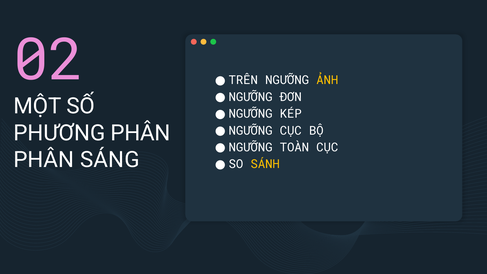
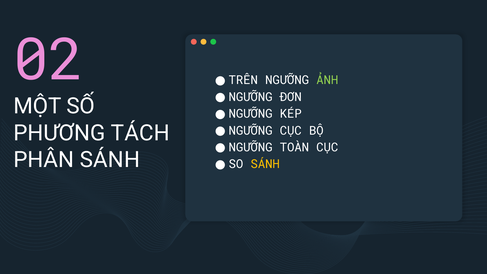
ẢNH colour: yellow -> light green
PHƯƠNG PHÂN: PHÂN -> TÁCH
PHÂN SÁNG: SÁNG -> SÁNH
